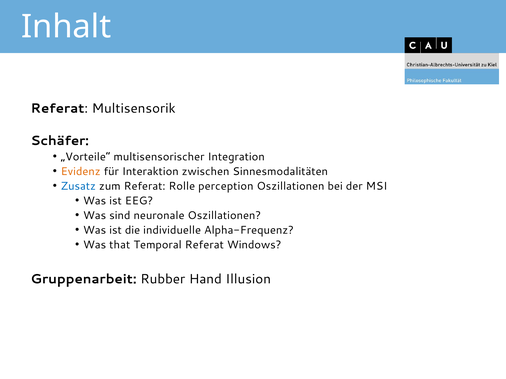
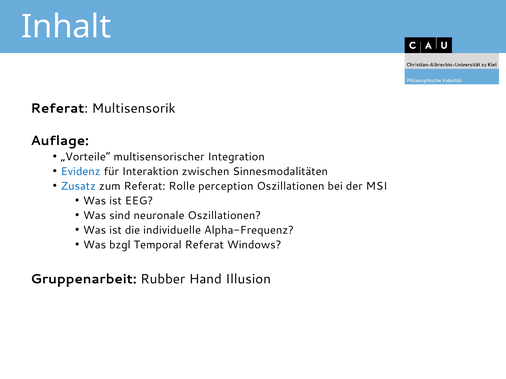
Schäfer: Schäfer -> Auflage
Evidenz colour: orange -> blue
that: that -> bzgl
